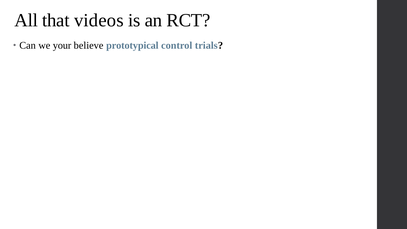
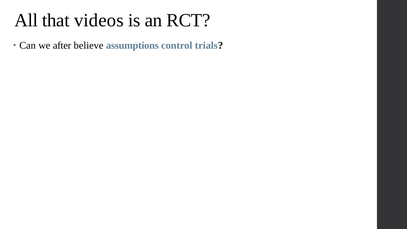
your: your -> after
prototypical: prototypical -> assumptions
